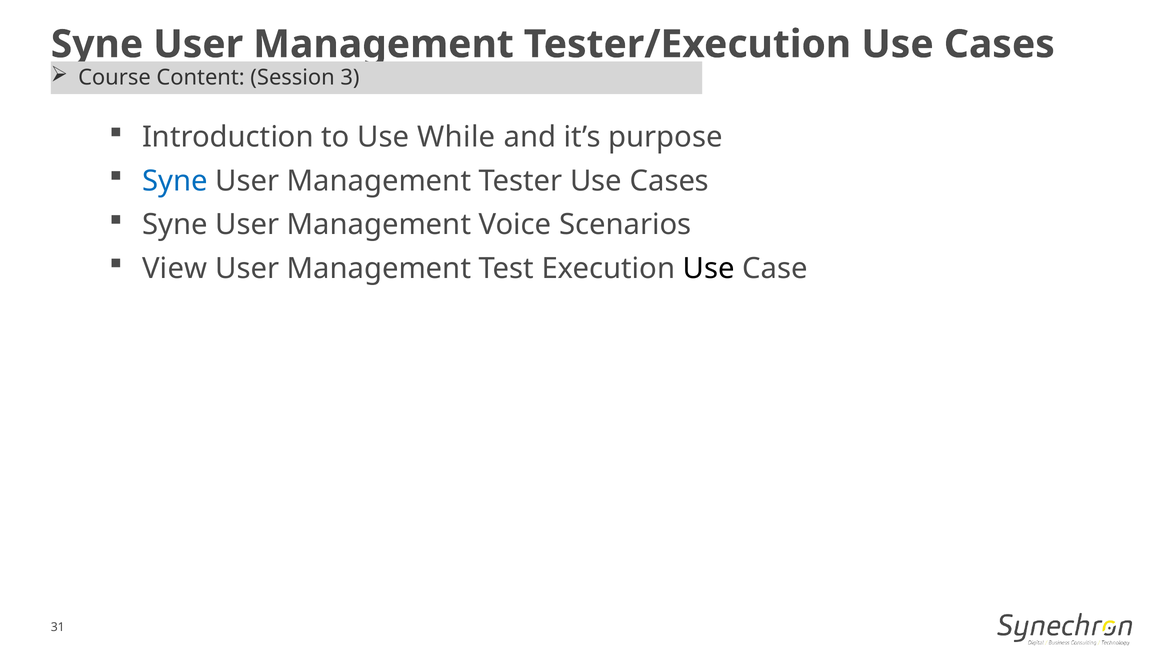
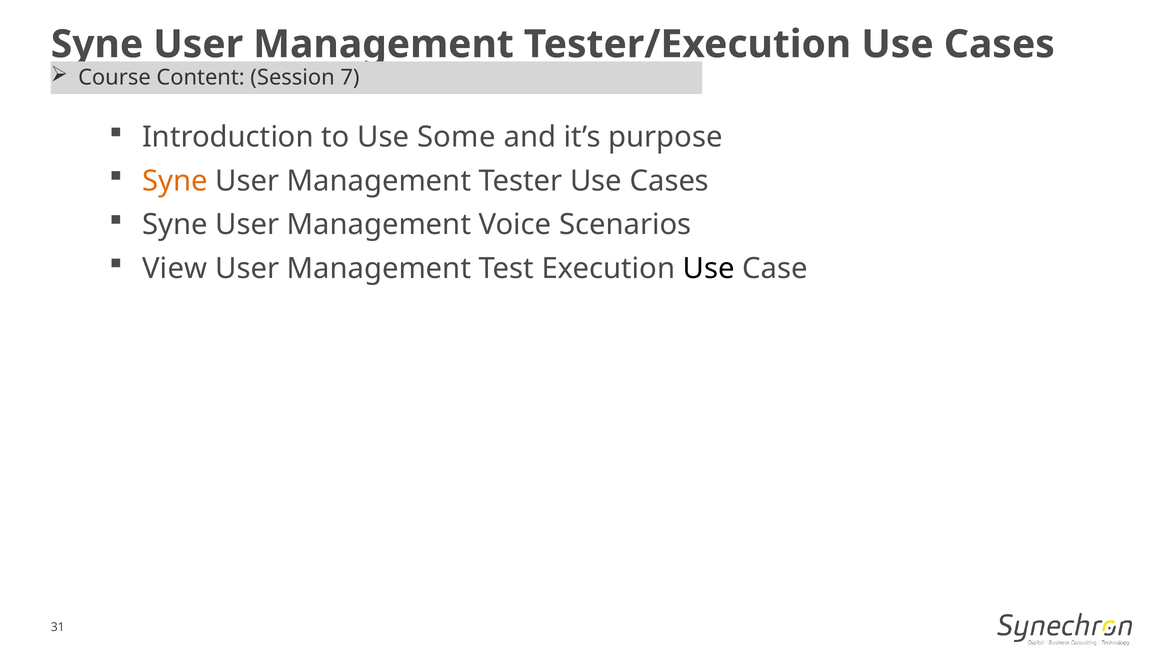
3: 3 -> 7
While: While -> Some
Syne at (175, 181) colour: blue -> orange
